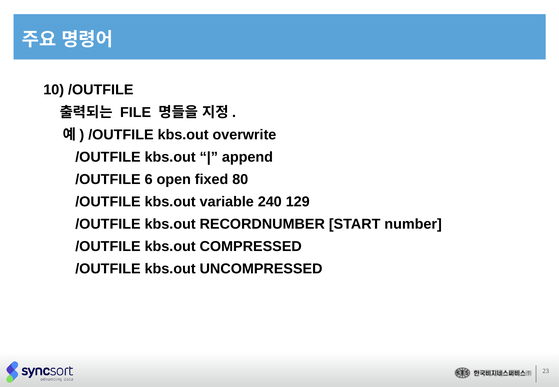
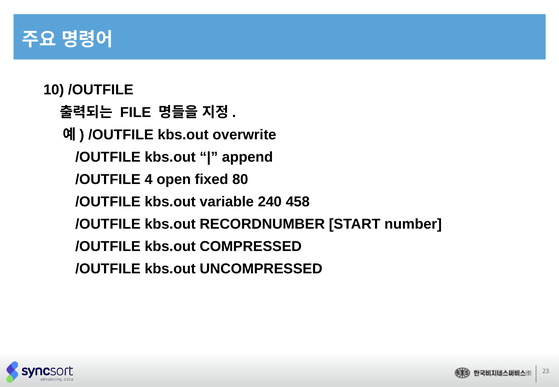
6: 6 -> 4
129: 129 -> 458
